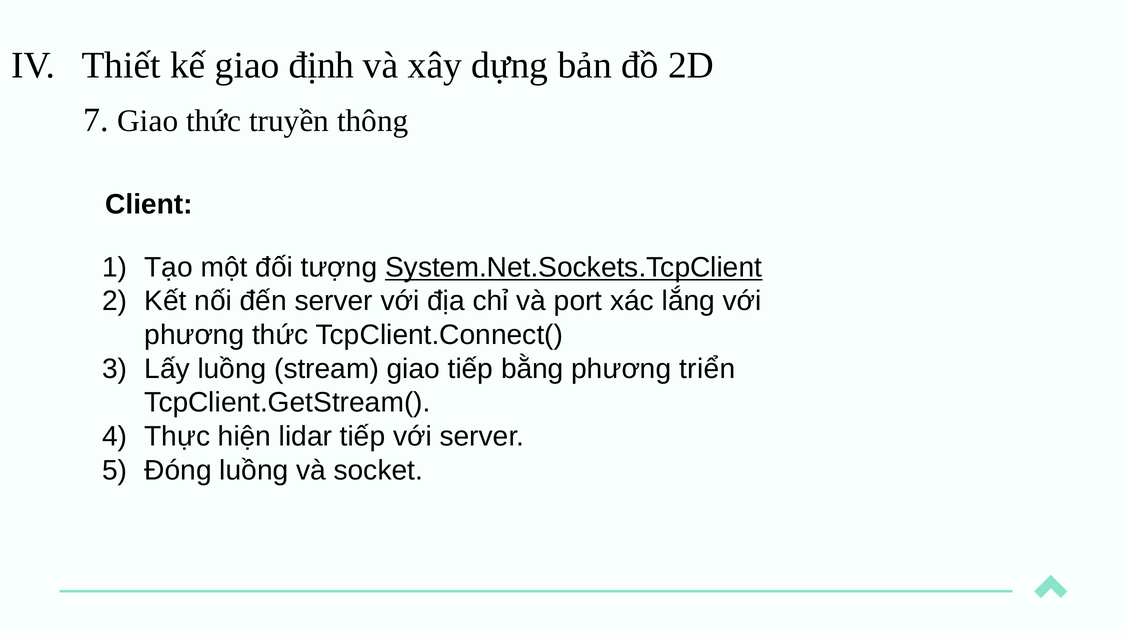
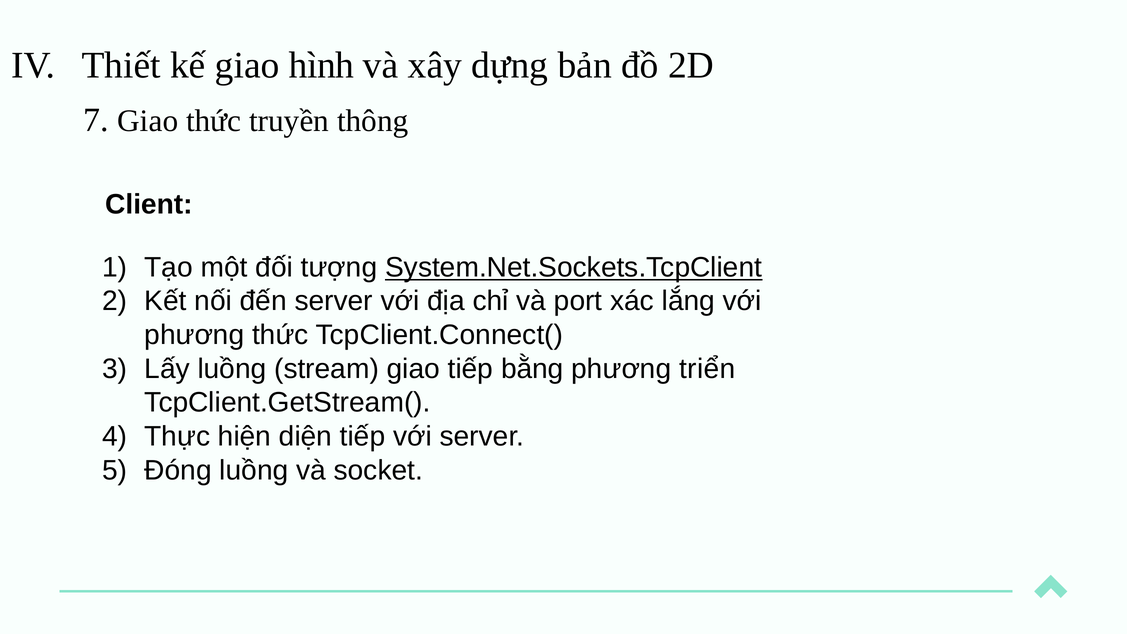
định: định -> hình
lidar: lidar -> diện
